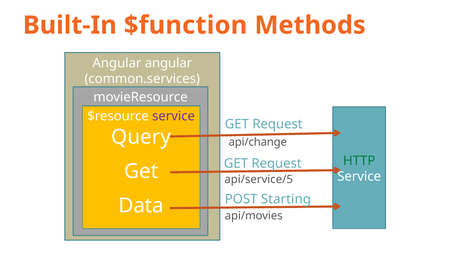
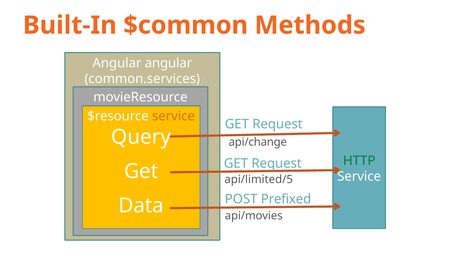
$function: $function -> $common
service at (174, 116) colour: purple -> orange
api/service/5: api/service/5 -> api/limited/5
Starting: Starting -> Prefixed
